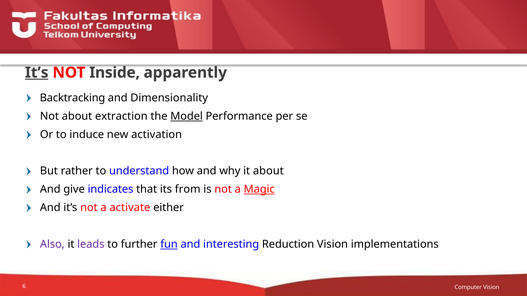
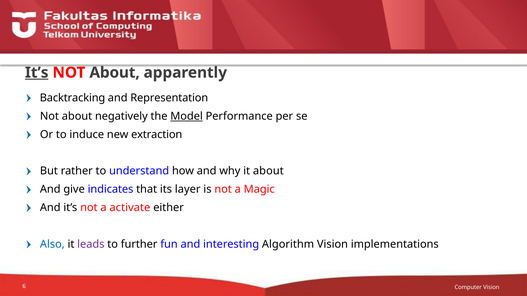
Inside at (115, 73): Inside -> About
Dimensionality: Dimensionality -> Representation
extraction: extraction -> negatively
activation: activation -> extraction
from: from -> layer
Magic underline: present -> none
Also colour: purple -> blue
fun underline: present -> none
Reduction: Reduction -> Algorithm
